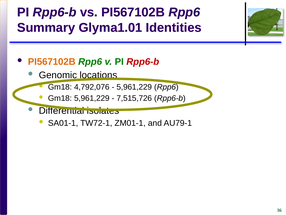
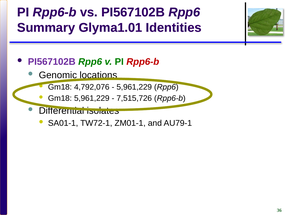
PI567102B at (52, 62) colour: orange -> purple
